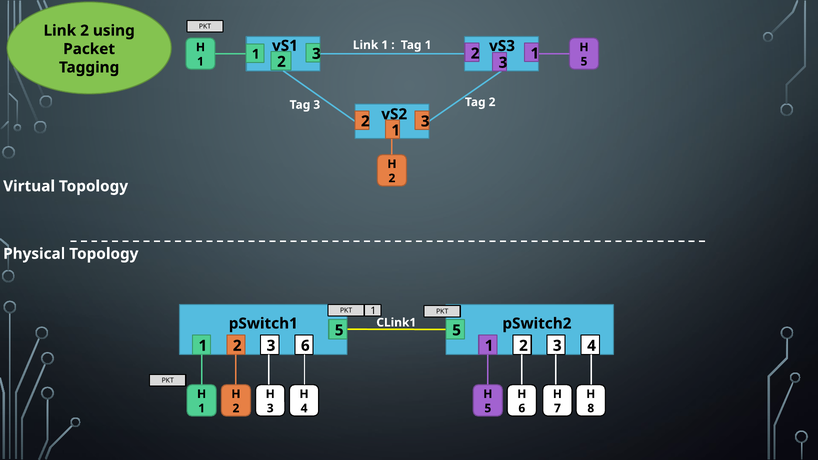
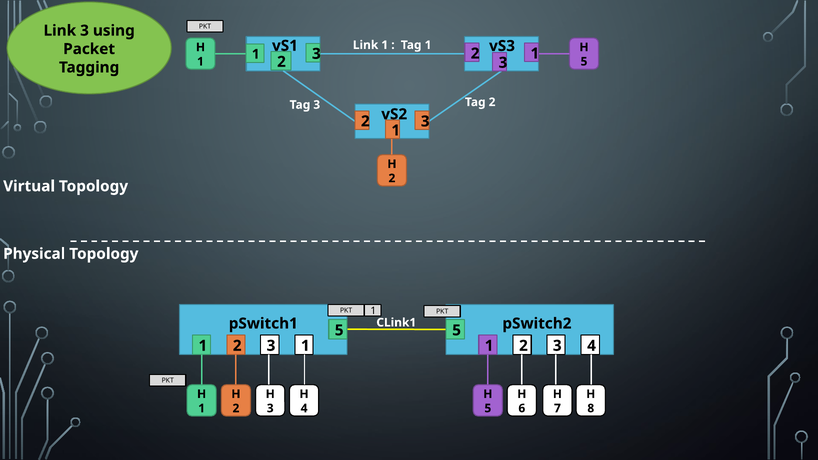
Link 2: 2 -> 3
1 2 3 6: 6 -> 1
